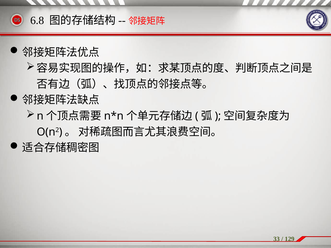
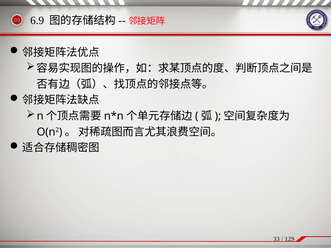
6.8: 6.8 -> 6.9
